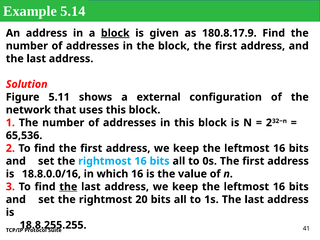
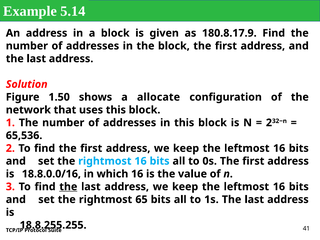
block at (115, 33) underline: present -> none
5.11: 5.11 -> 1.50
external: external -> allocate
20: 20 -> 65
